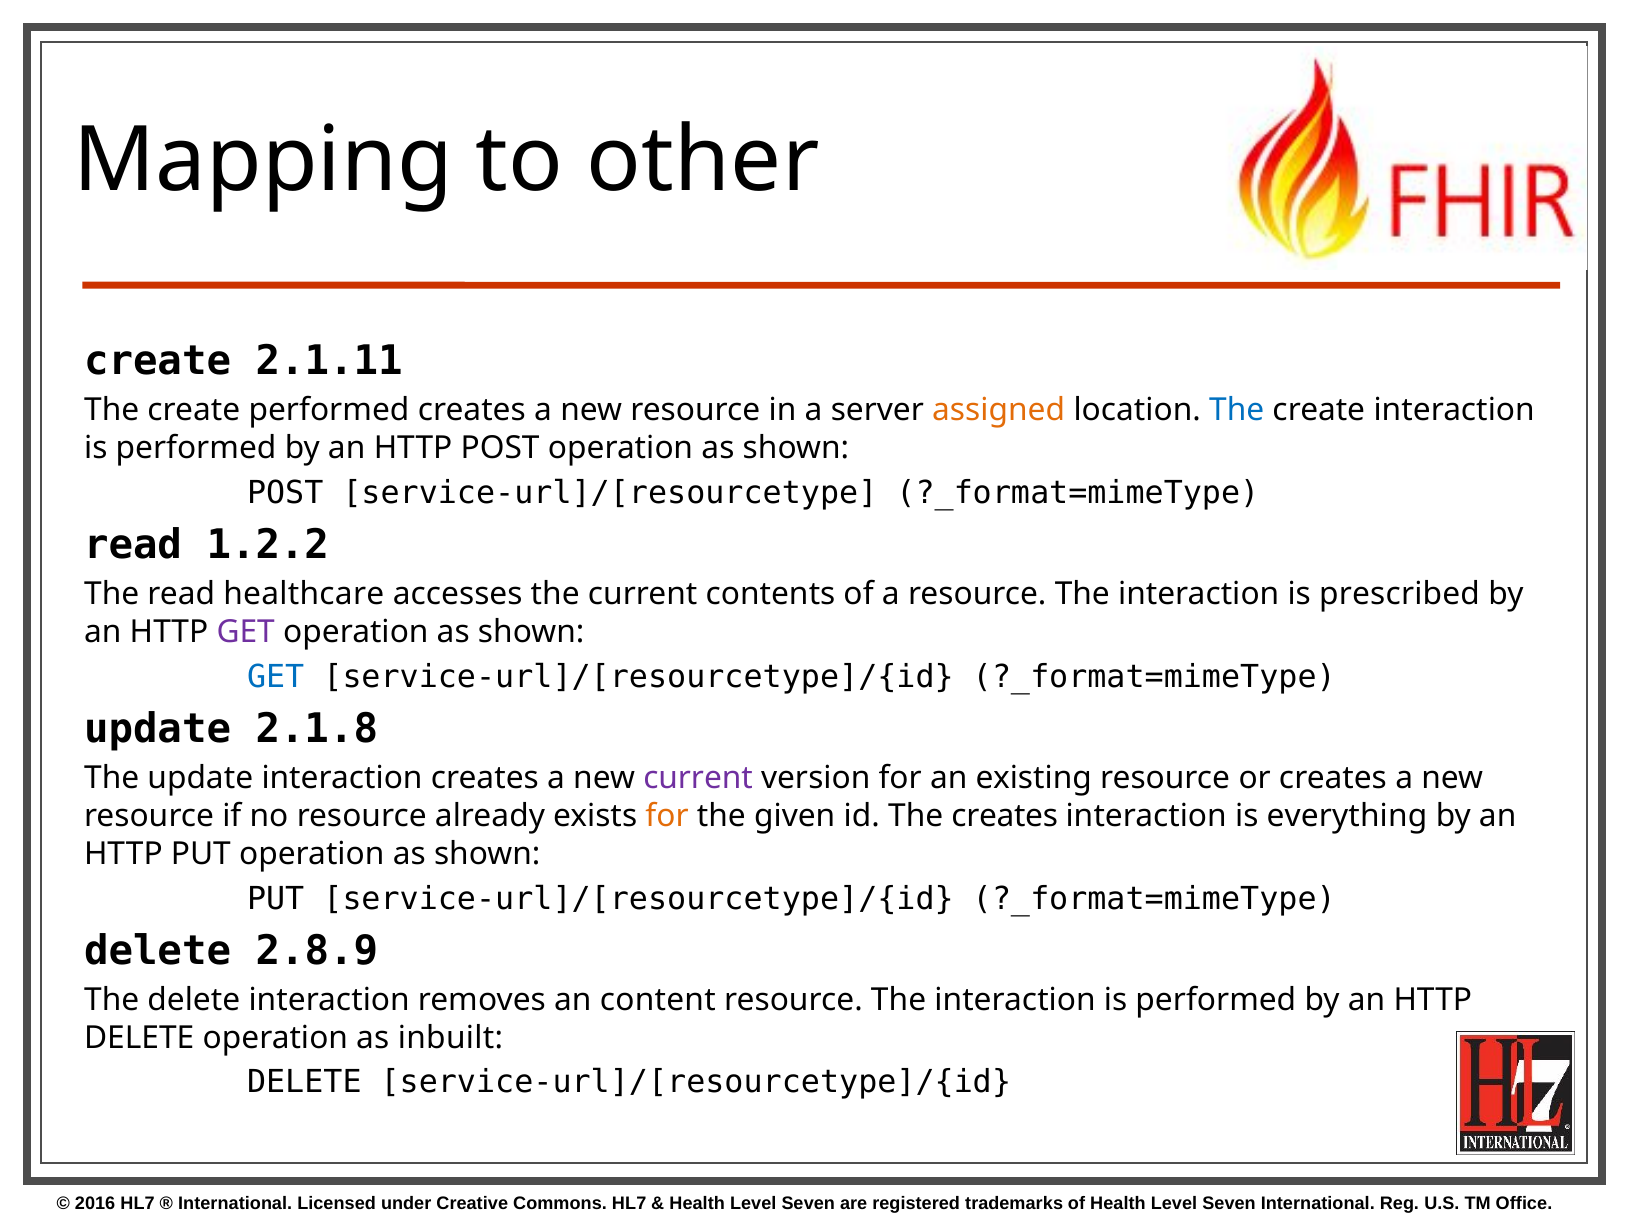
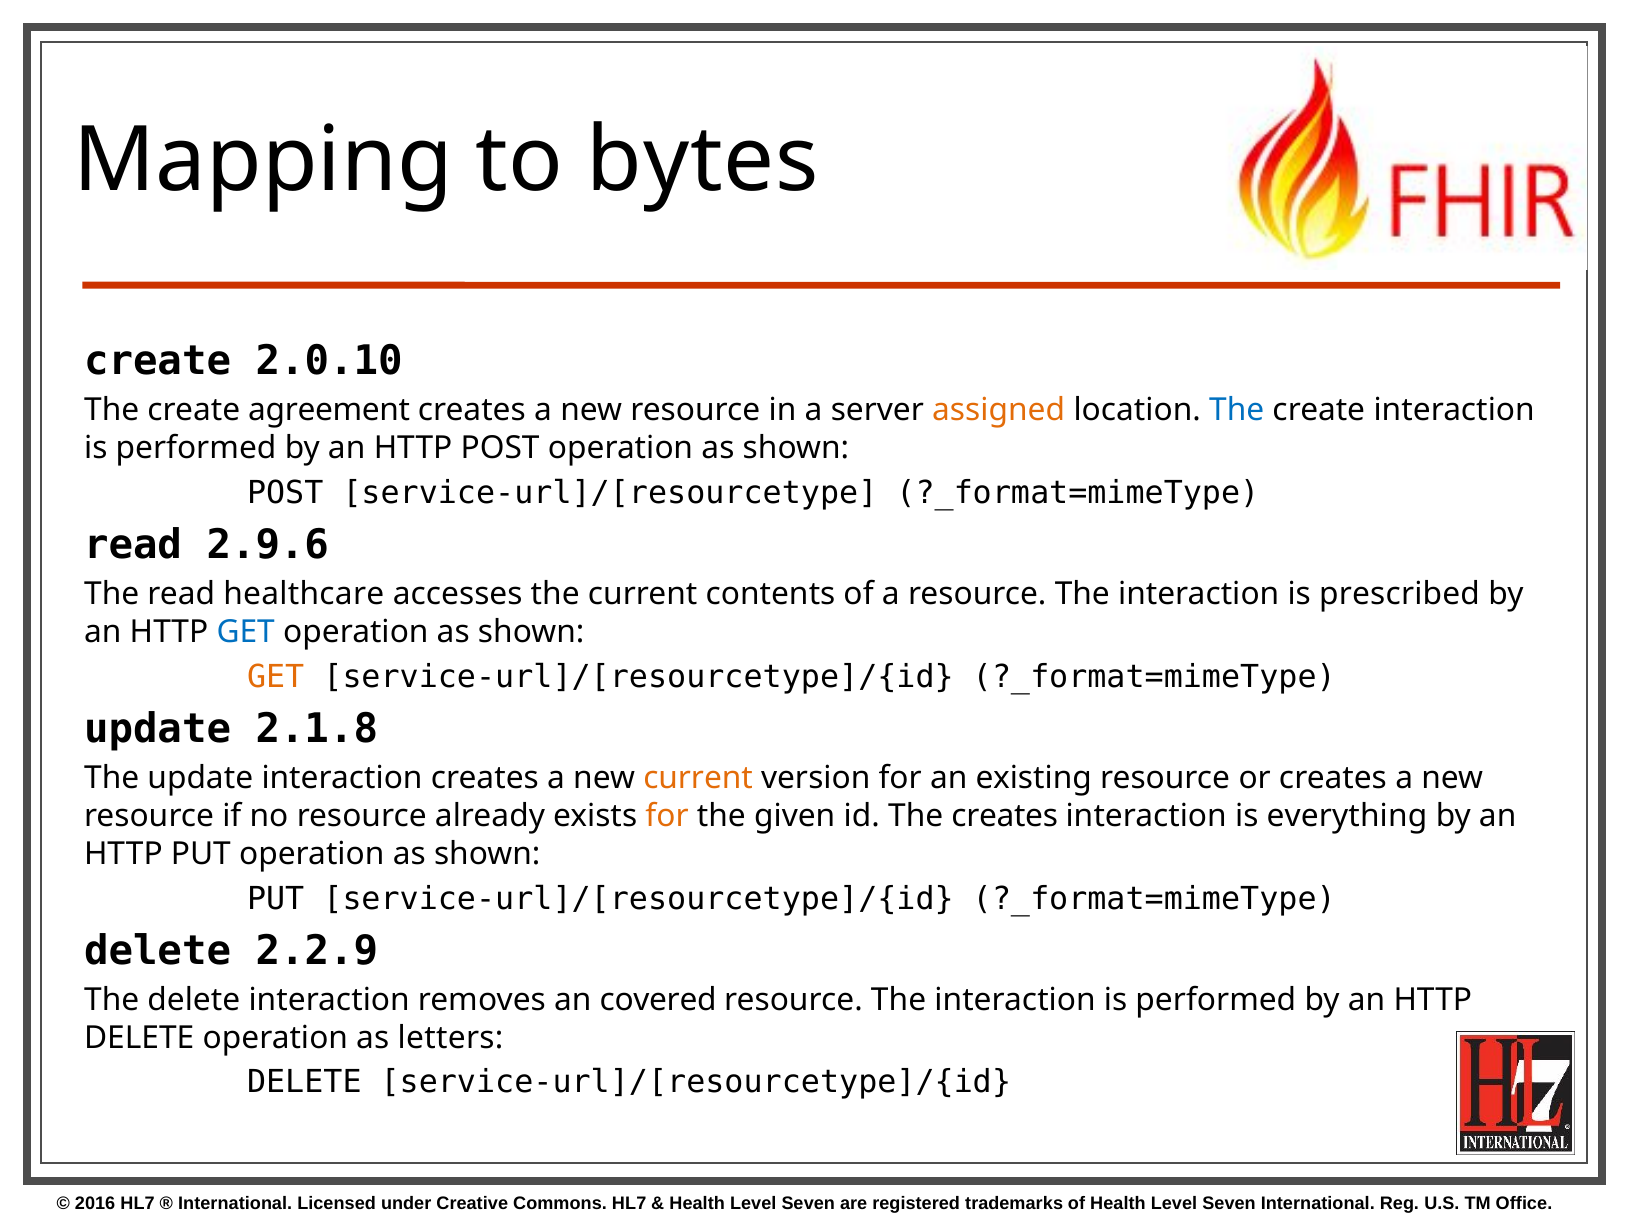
other: other -> bytes
2.1.11: 2.1.11 -> 2.0.10
create performed: performed -> agreement
1.2.2: 1.2.2 -> 2.9.6
GET at (246, 632) colour: purple -> blue
GET at (276, 677) colour: blue -> orange
current at (698, 778) colour: purple -> orange
2.8.9: 2.8.9 -> 2.2.9
content: content -> covered
inbuilt: inbuilt -> letters
